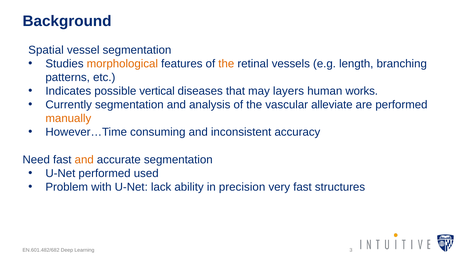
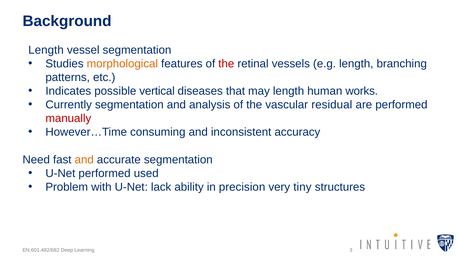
Spatial at (46, 50): Spatial -> Length
the at (226, 64) colour: orange -> red
may layers: layers -> length
alleviate: alleviate -> residual
manually colour: orange -> red
very fast: fast -> tiny
